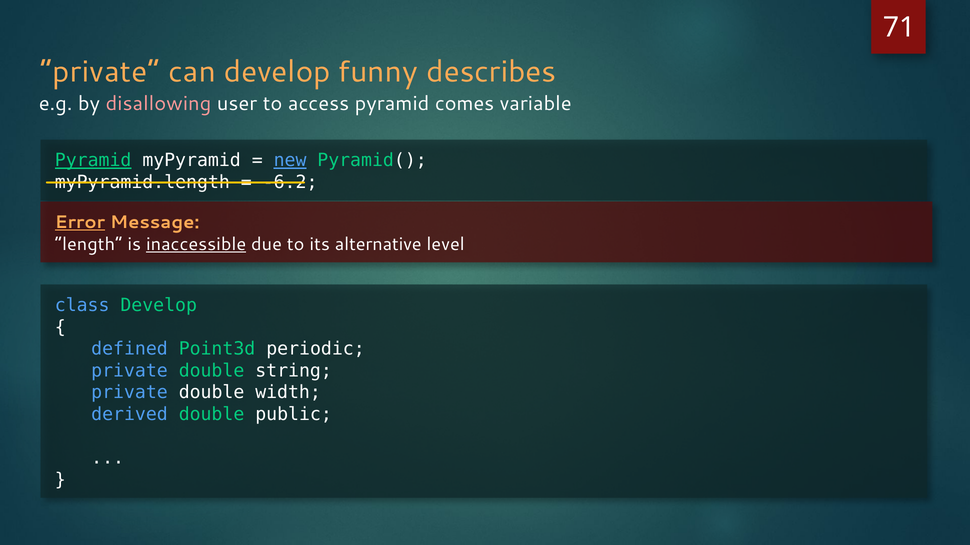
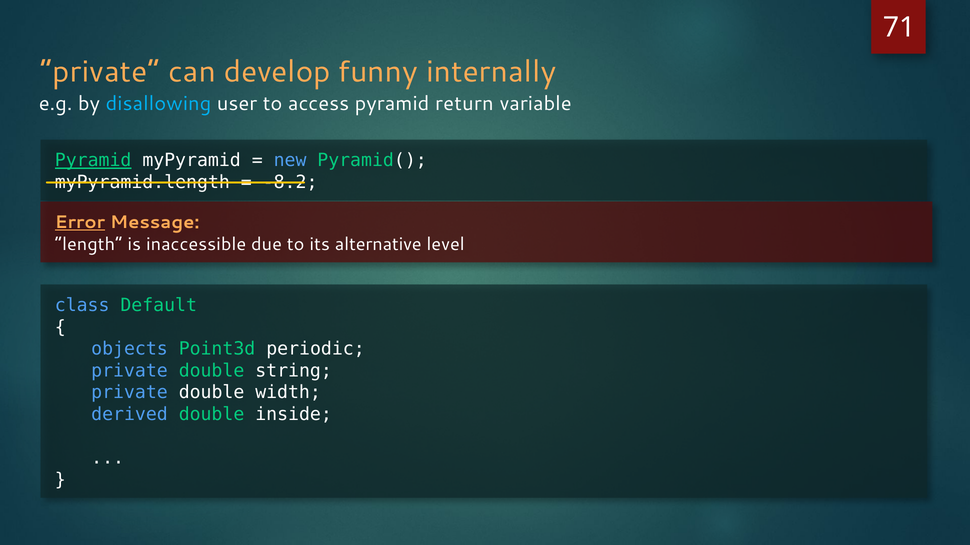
describes: describes -> internally
disallowing colour: pink -> light blue
comes: comes -> return
new underline: present -> none
-6.2: -6.2 -> -8.2
inaccessible underline: present -> none
class Develop: Develop -> Default
defined: defined -> objects
public: public -> inside
